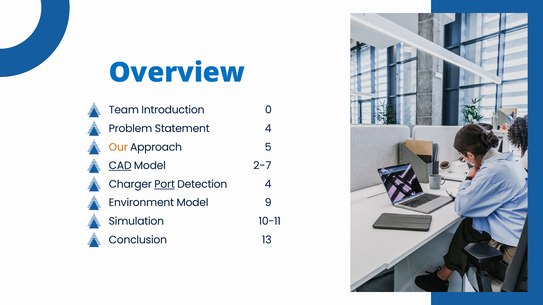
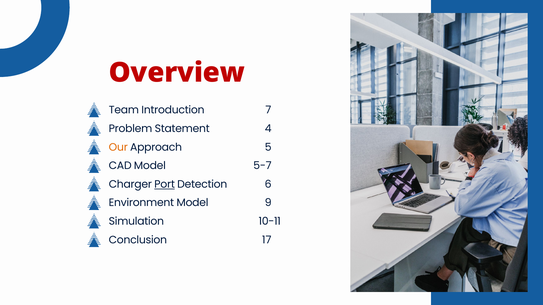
Overview colour: blue -> red
0: 0 -> 7
CAD underline: present -> none
2-7: 2-7 -> 5-7
Detection 4: 4 -> 6
13: 13 -> 17
